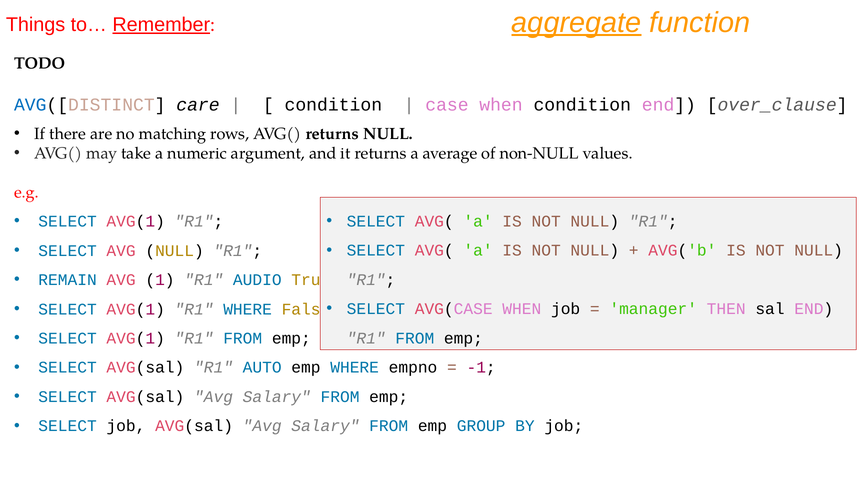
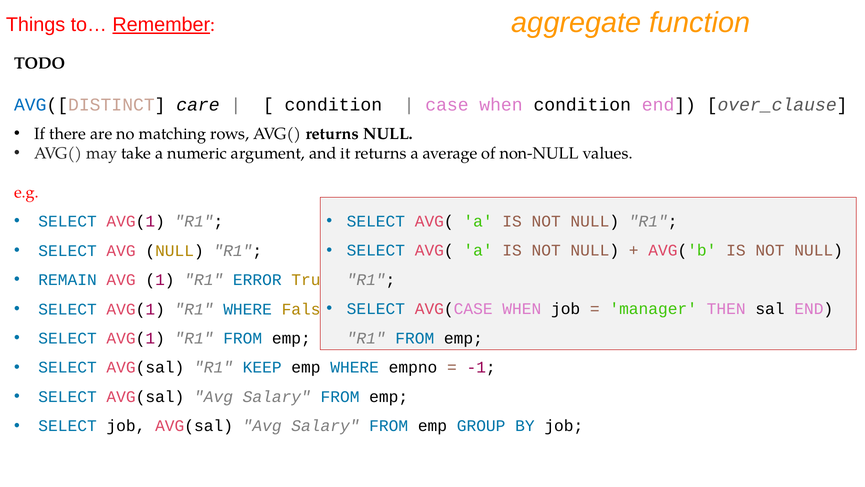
aggregate underline: present -> none
AUDIO: AUDIO -> ERROR
AUTO: AUTO -> KEEP
